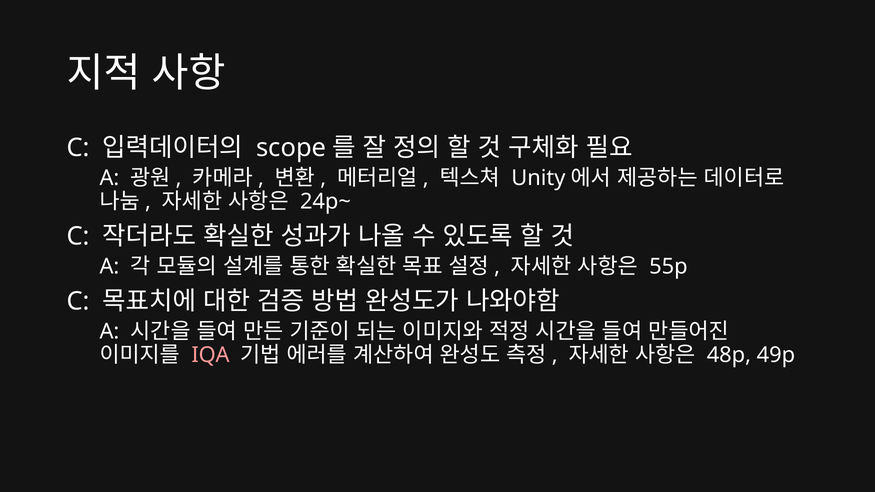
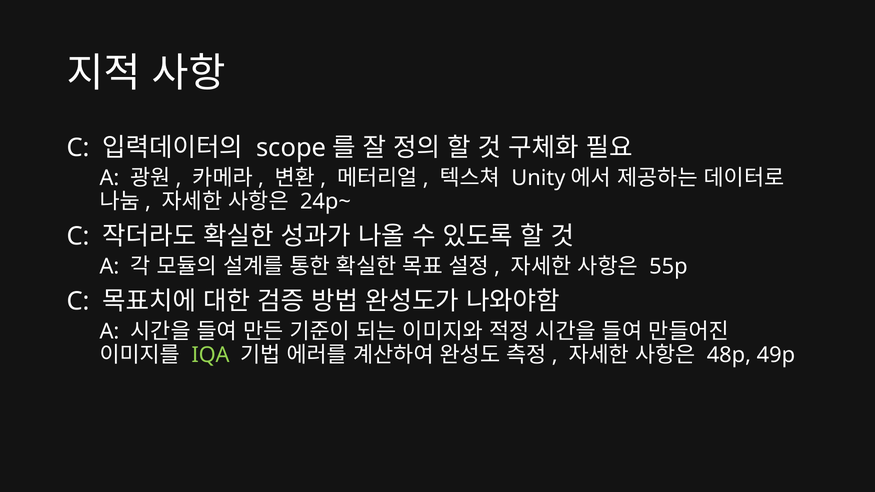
IQA colour: pink -> light green
